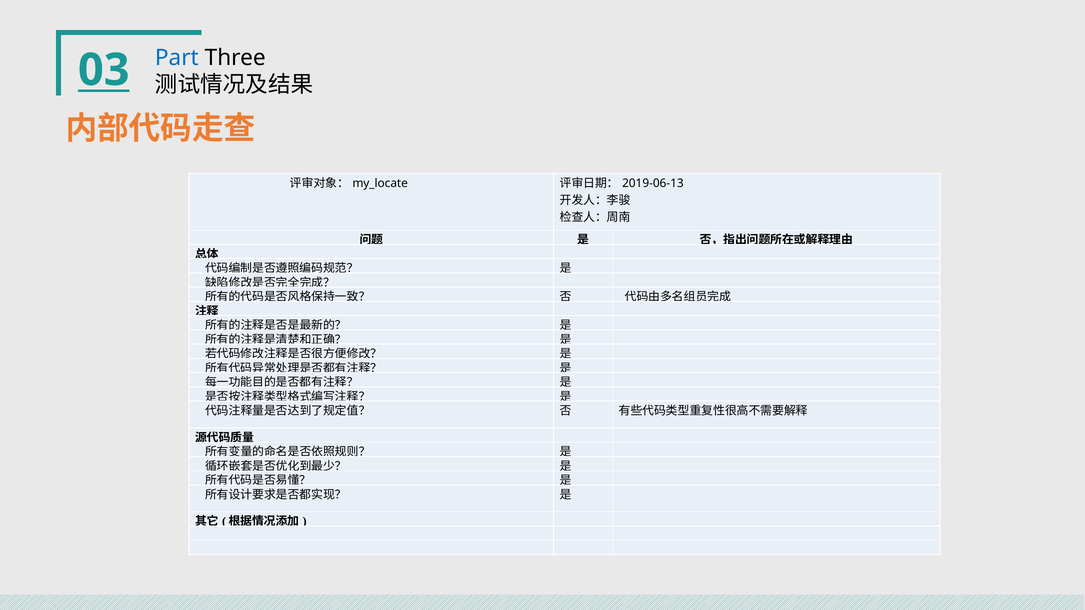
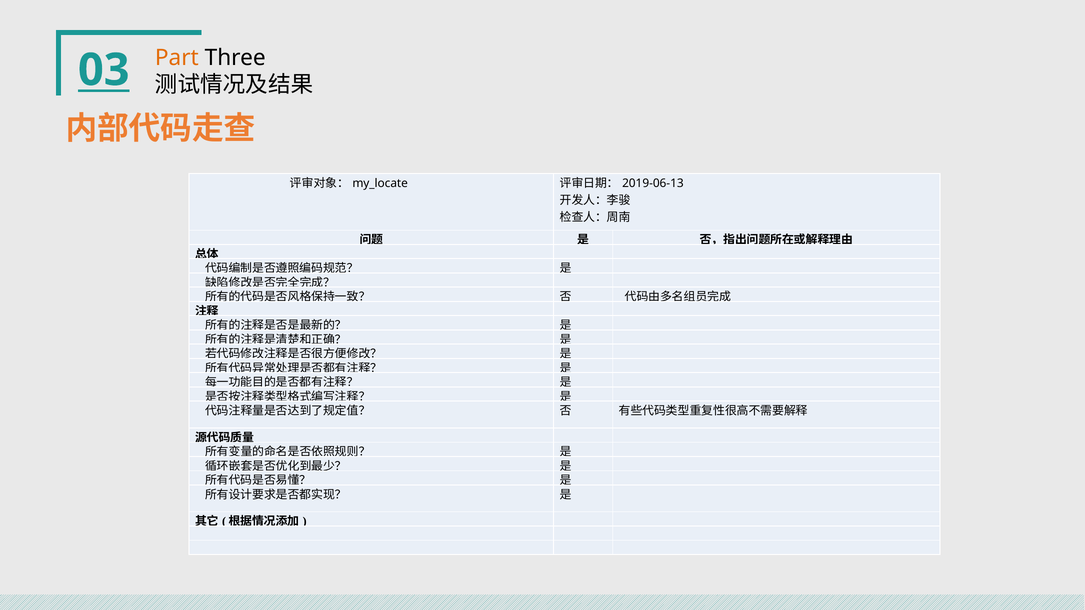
Part colour: blue -> orange
